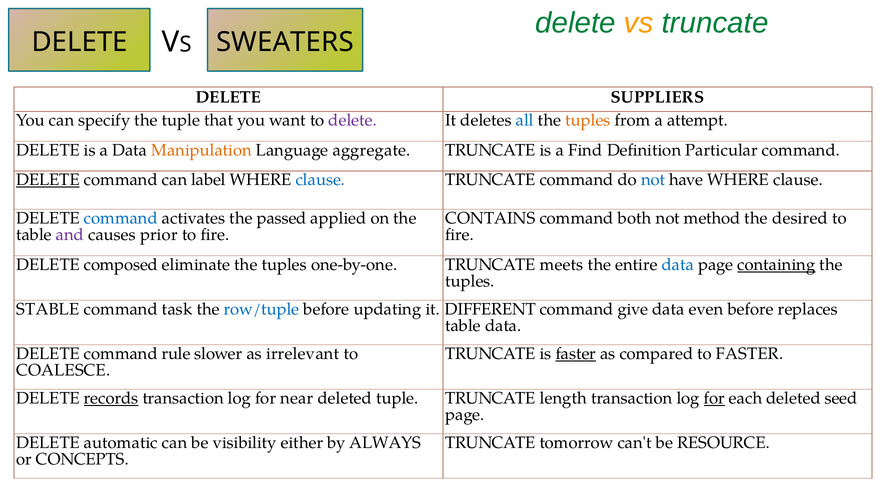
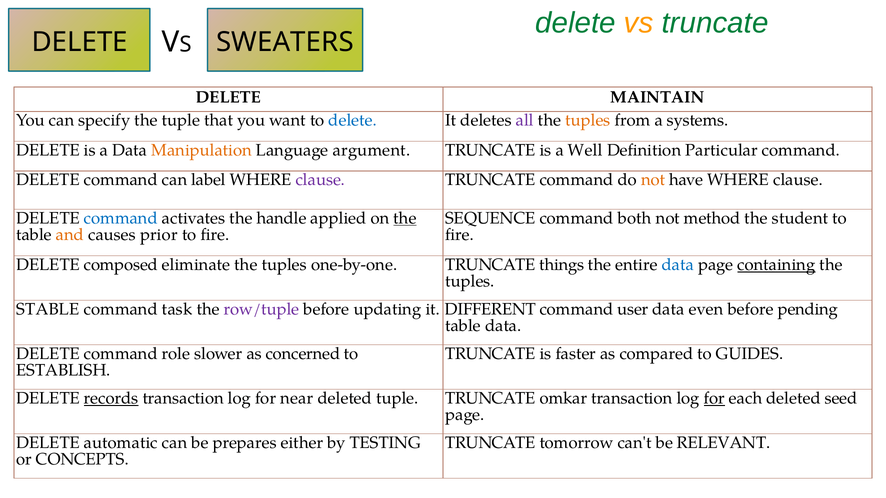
SUPPLIERS: SUPPLIERS -> MAINTAIN
delete at (353, 120) colour: purple -> blue
all colour: blue -> purple
attempt: attempt -> systems
aggregate: aggregate -> argument
Find: Find -> Well
DELETE at (48, 180) underline: present -> none
clause at (320, 180) colour: blue -> purple
not at (653, 180) colour: blue -> orange
passed: passed -> handle
the at (405, 218) underline: none -> present
CONTAINS: CONTAINS -> SEQUENCE
desired: desired -> student
and colour: purple -> orange
meets: meets -> things
row/tuple colour: blue -> purple
give: give -> user
replaces: replaces -> pending
rule: rule -> role
irrelevant: irrelevant -> concerned
faster at (576, 354) underline: present -> none
to FASTER: FASTER -> GUIDES
COALESCE: COALESCE -> ESTABLISH
length: length -> omkar
visibility: visibility -> prepares
ALWAYS: ALWAYS -> TESTING
RESOURCE: RESOURCE -> RELEVANT
